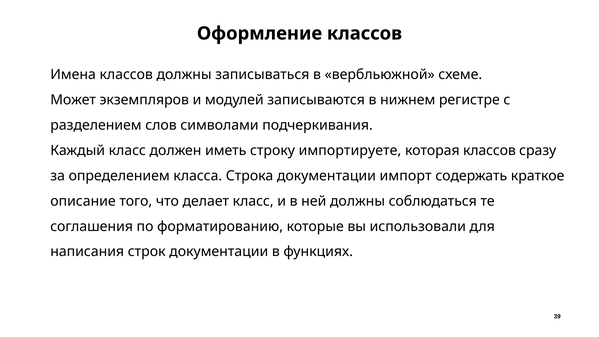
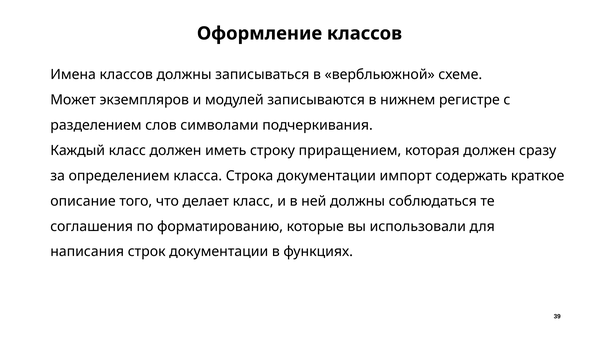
импортируете: импортируете -> приращением
которая классов: классов -> должен
